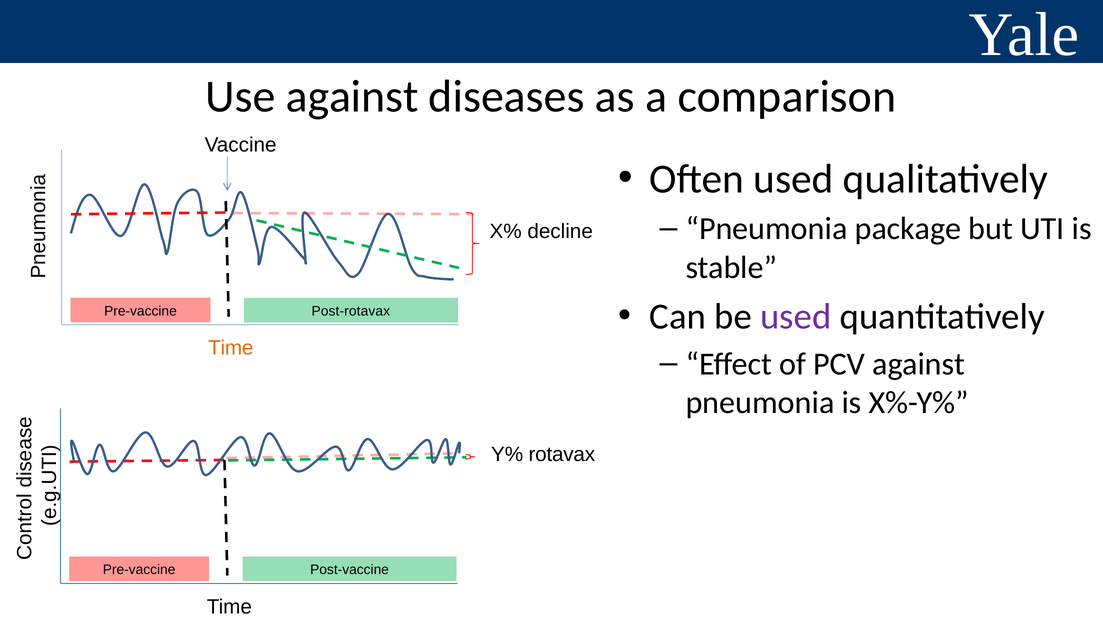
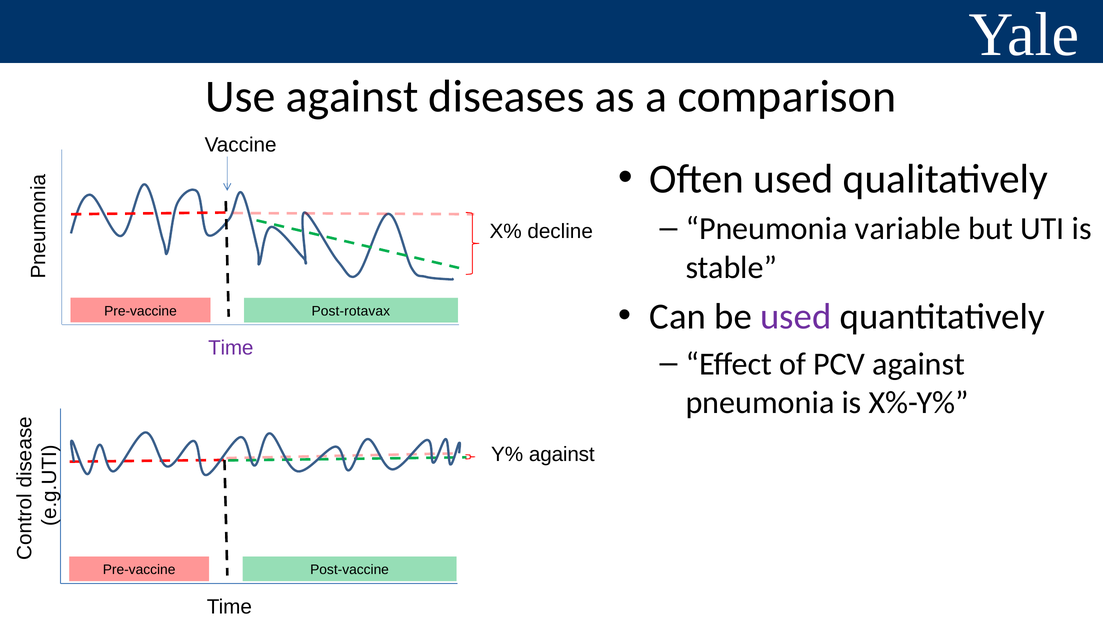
package: package -> variable
Time at (231, 348) colour: orange -> purple
Y% rotavax: rotavax -> against
